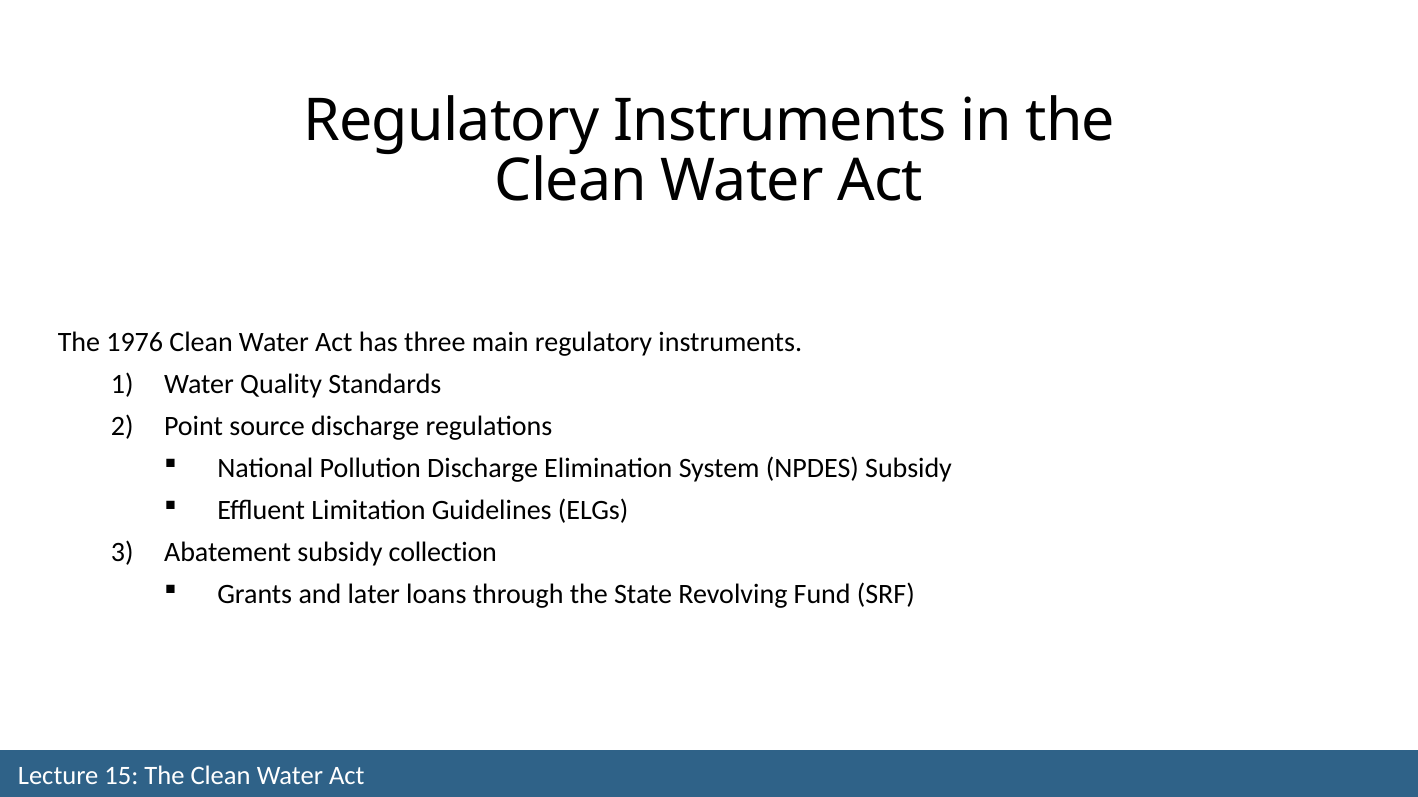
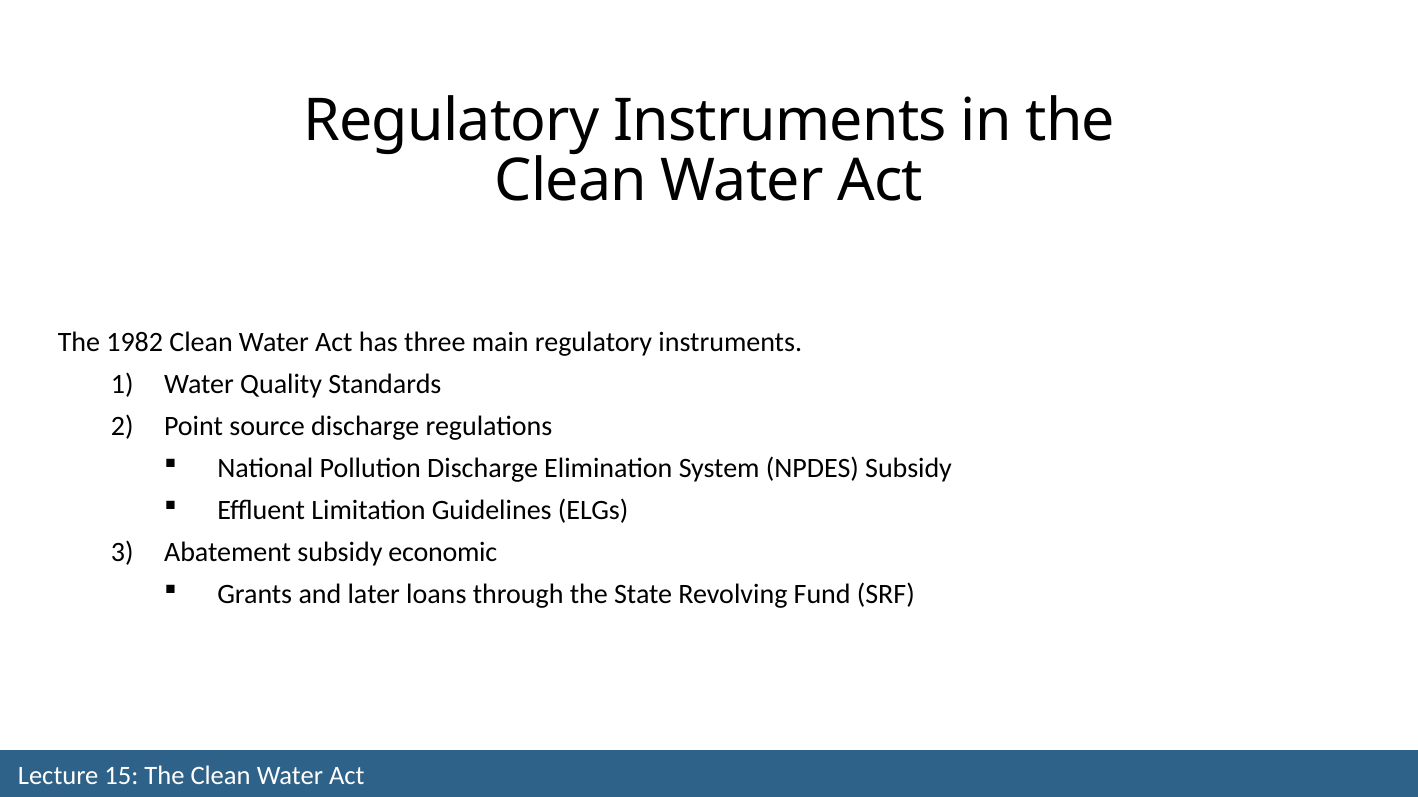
1976: 1976 -> 1982
collection: collection -> economic
